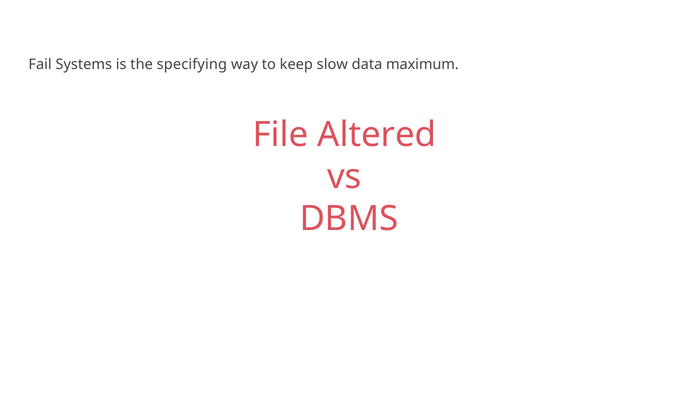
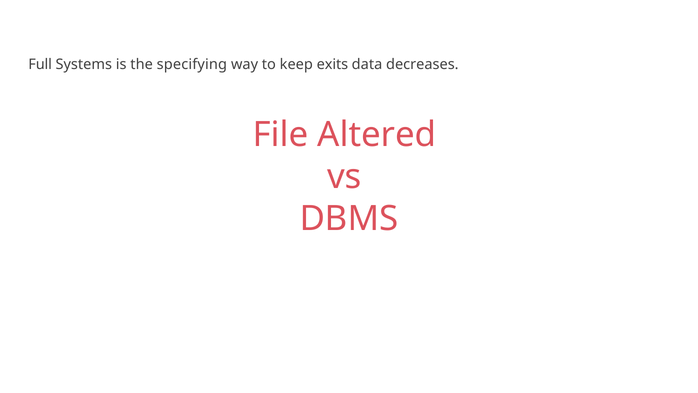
Fail: Fail -> Full
slow: slow -> exits
maximum: maximum -> decreases
